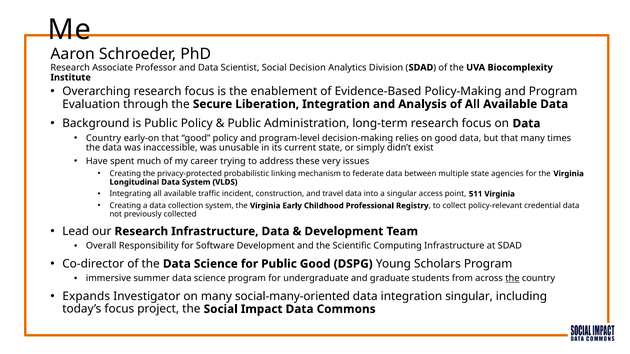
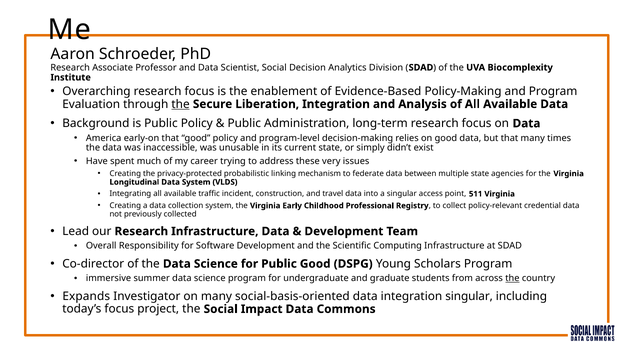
the at (181, 104) underline: none -> present
Country at (104, 138): Country -> America
social-many-oriented: social-many-oriented -> social-basis-oriented
